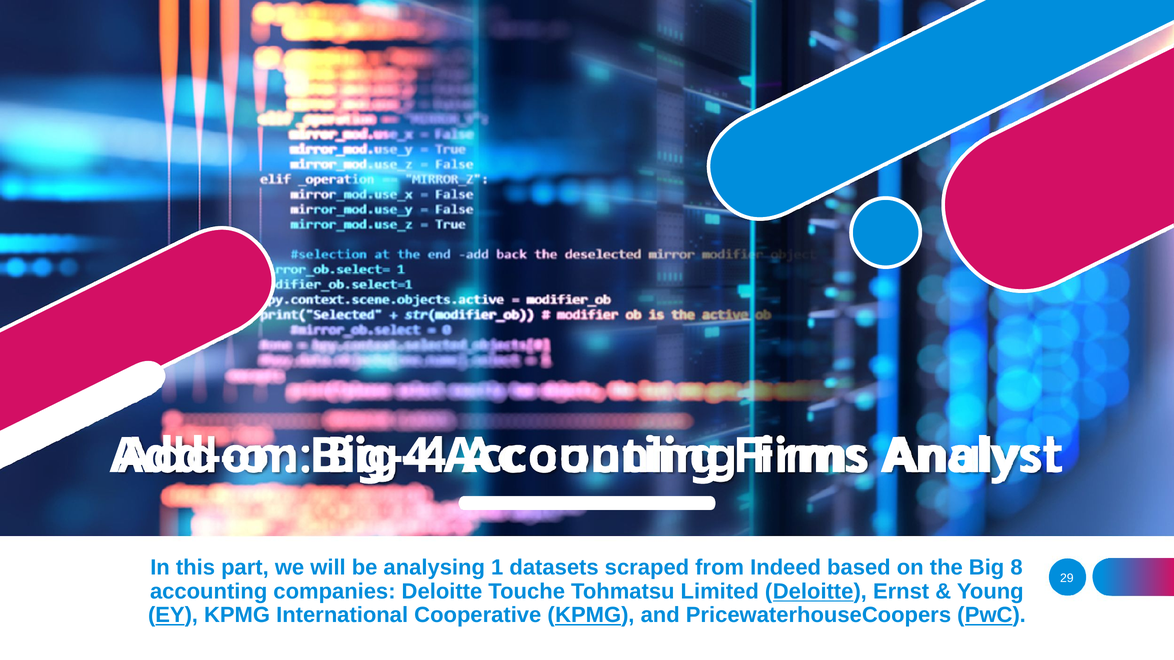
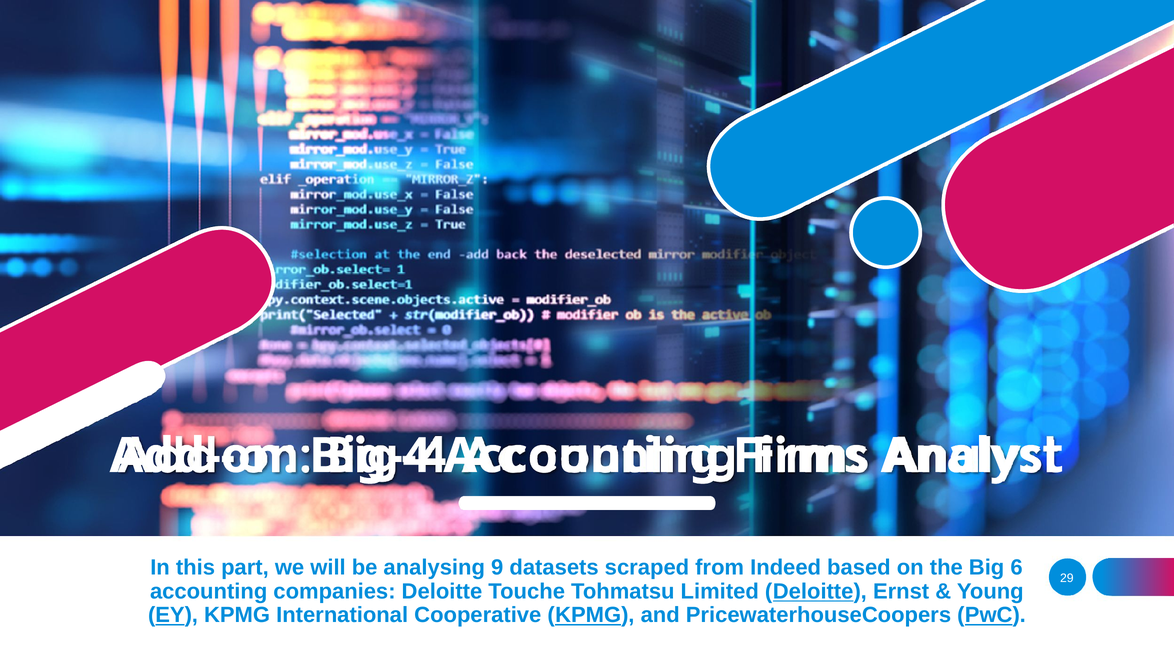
1: 1 -> 9
8: 8 -> 6
